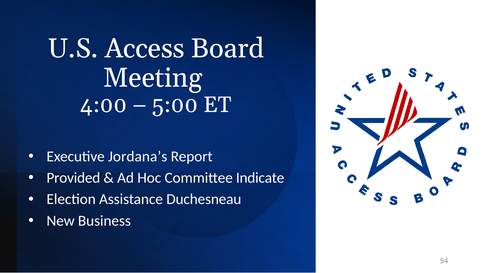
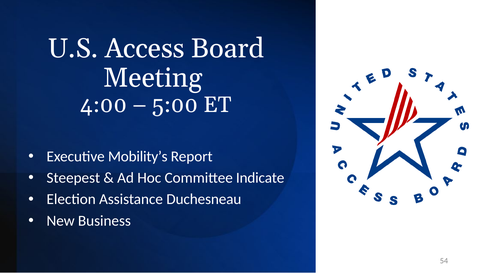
Jordana’s: Jordana’s -> Mobility’s
Provided: Provided -> Steepest
